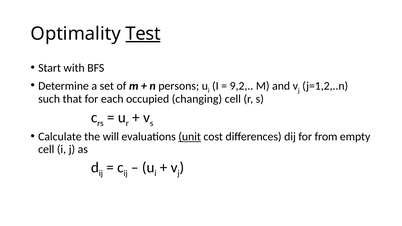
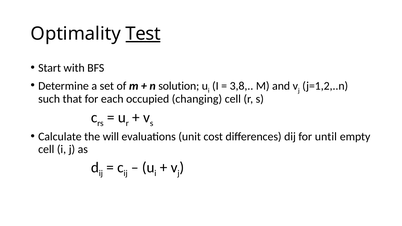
persons: persons -> solution
9,2: 9,2 -> 3,8
unit underline: present -> none
from: from -> until
